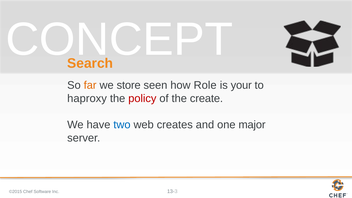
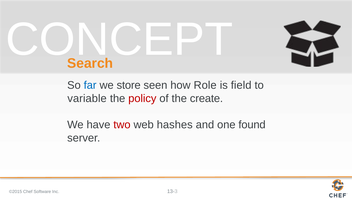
far colour: orange -> blue
your: your -> field
haproxy: haproxy -> variable
two colour: blue -> red
creates: creates -> hashes
major: major -> found
